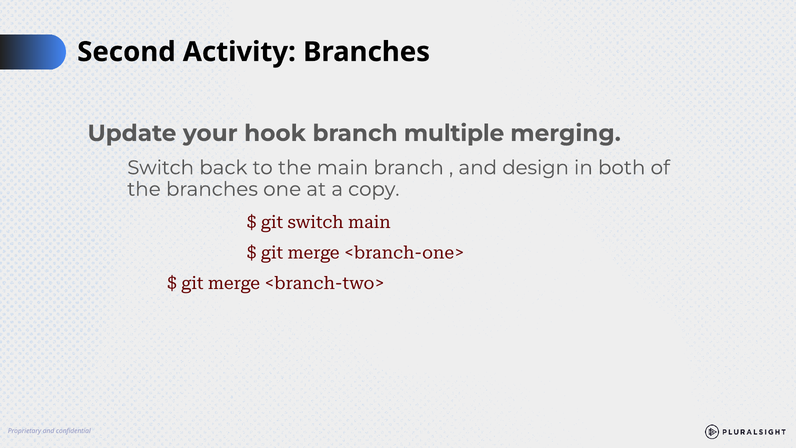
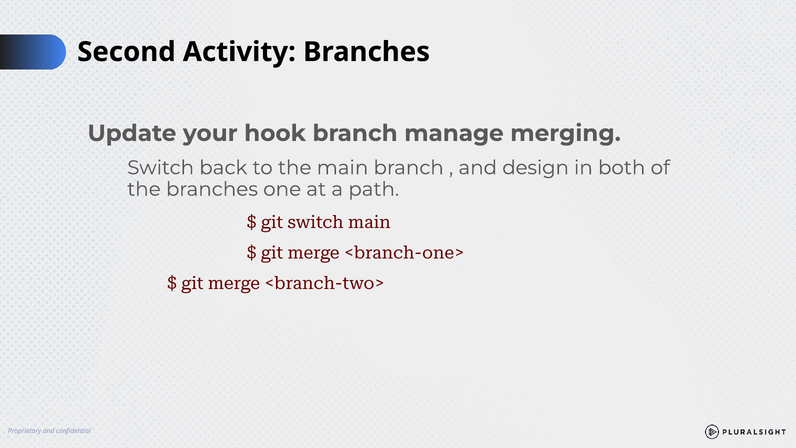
multiple: multiple -> manage
copy: copy -> path
